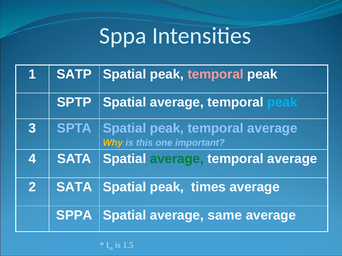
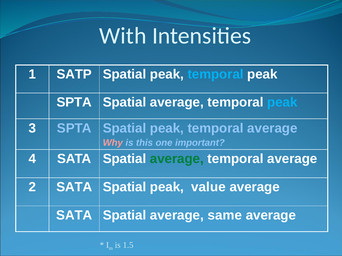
Sppa at (123, 36): Sppa -> With
temporal at (216, 74) colour: pink -> light blue
SPTP at (74, 102): SPTP -> SPTA
Why colour: yellow -> pink
times: times -> value
SPPA at (74, 216): SPPA -> SATA
